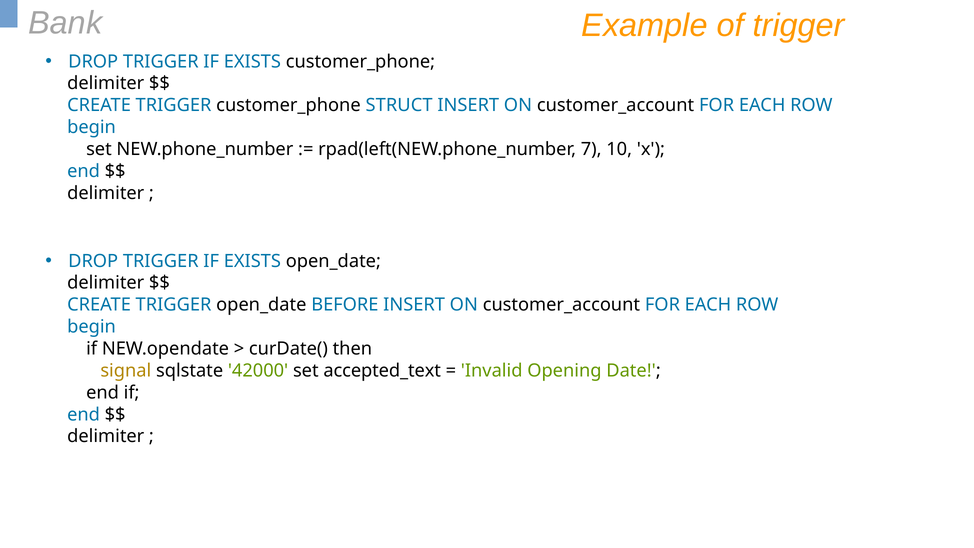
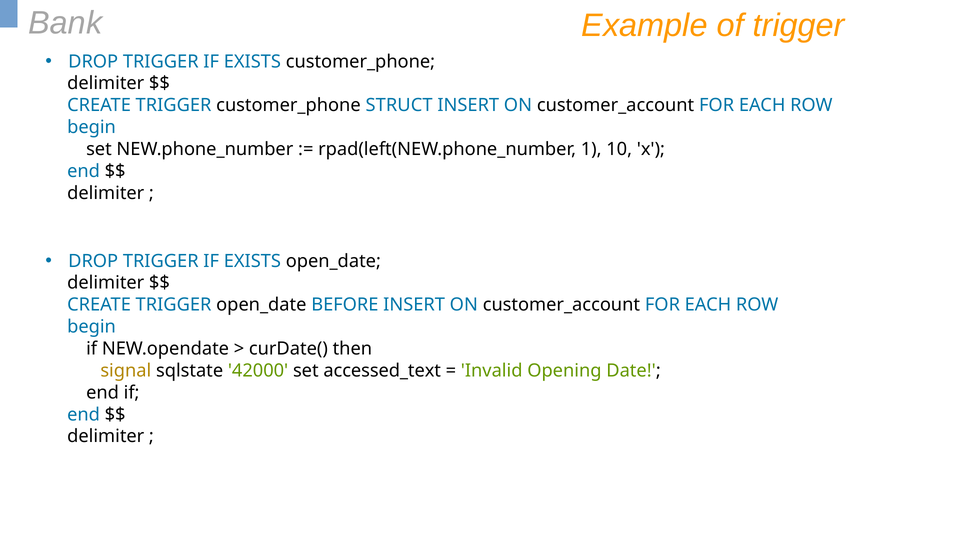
7: 7 -> 1
accepted_text: accepted_text -> accessed_text
